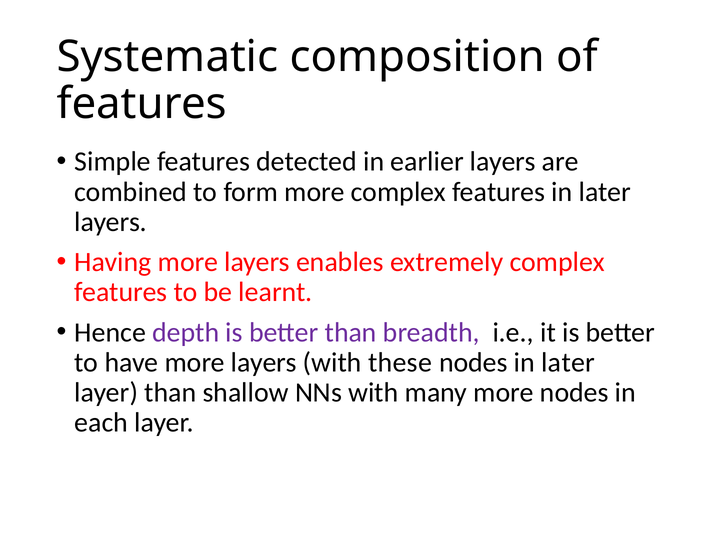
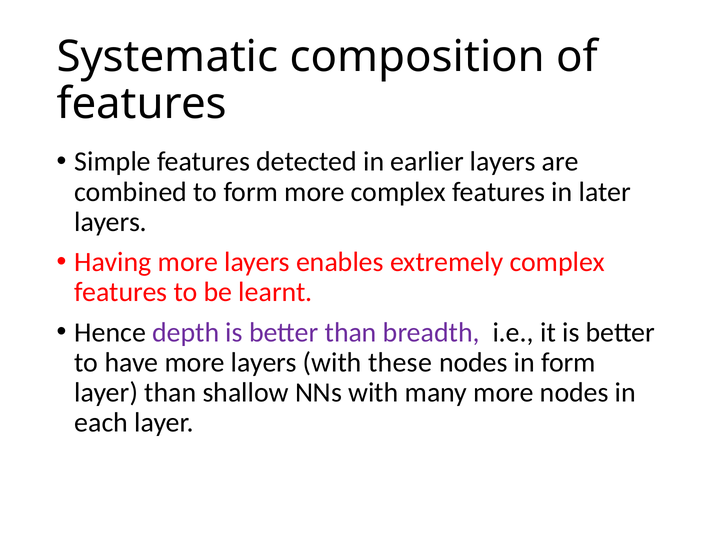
nodes in later: later -> form
